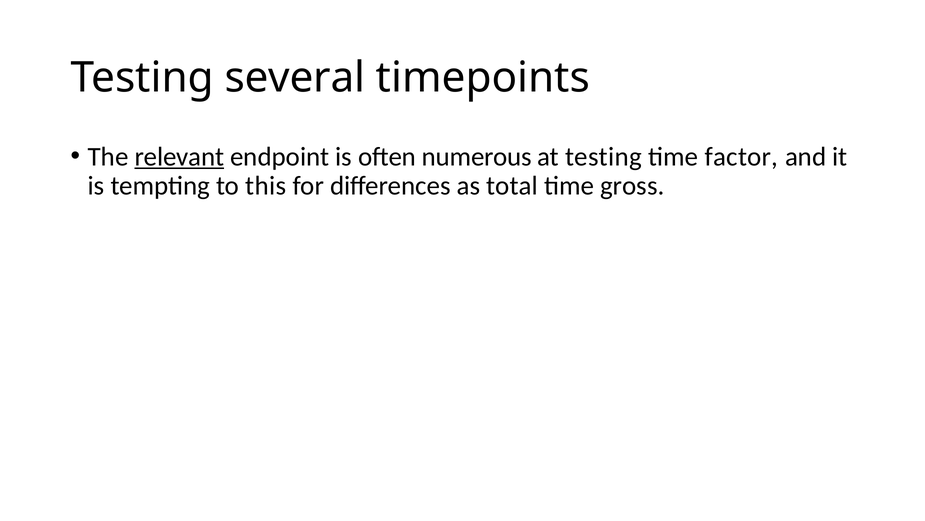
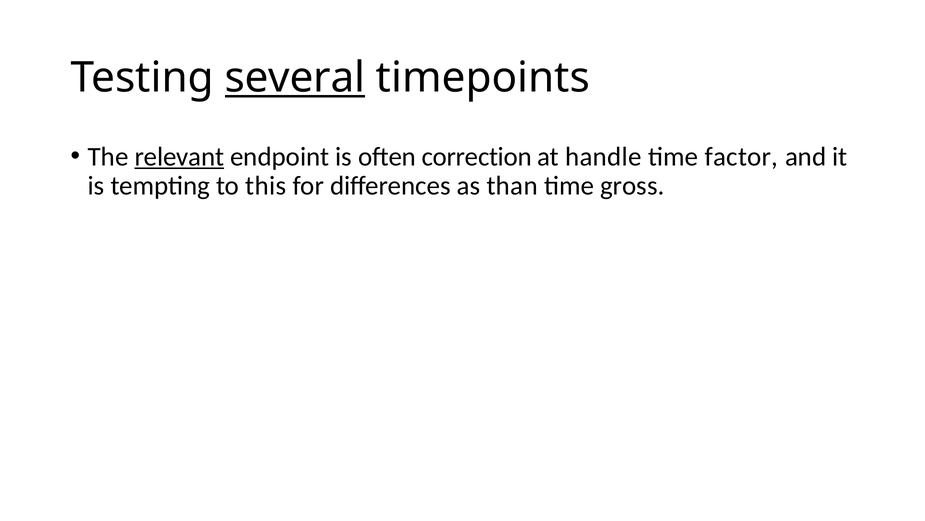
several underline: none -> present
numerous: numerous -> correction
at testing: testing -> handle
total: total -> than
